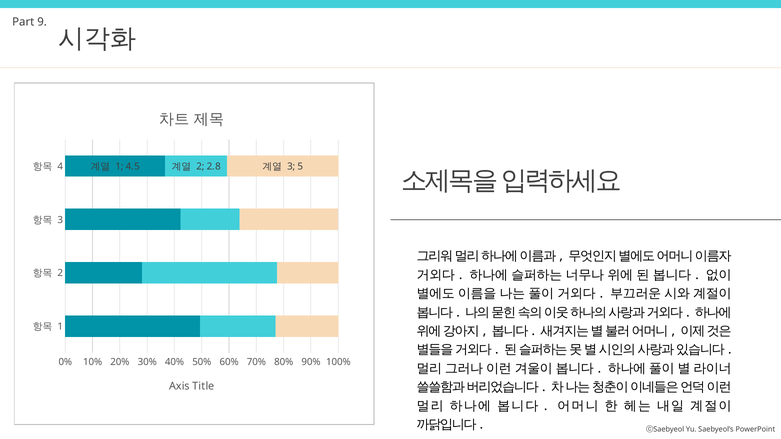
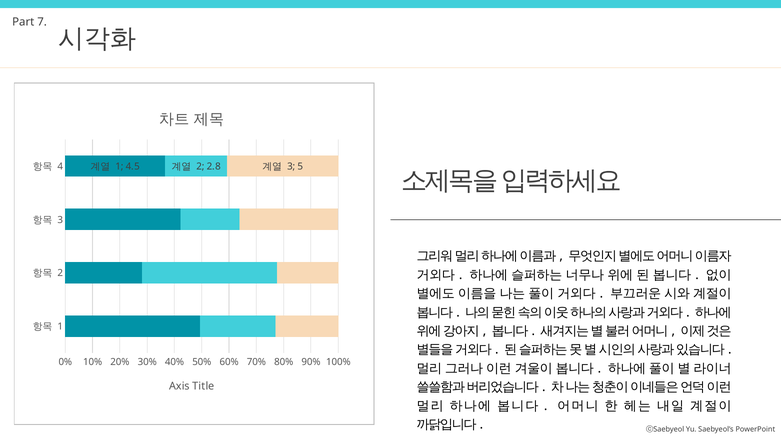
9: 9 -> 7
